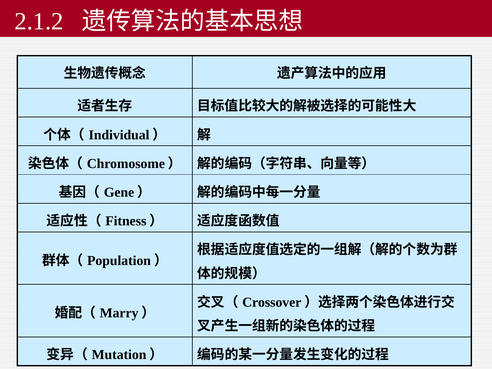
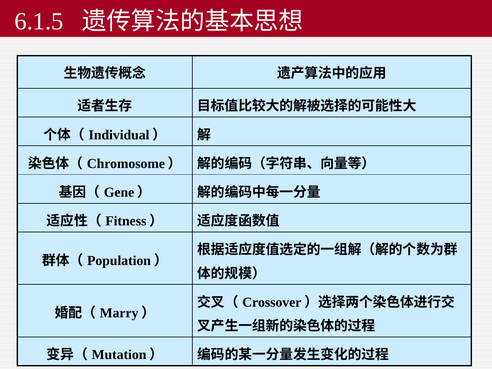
2.1.2: 2.1.2 -> 6.1.5
